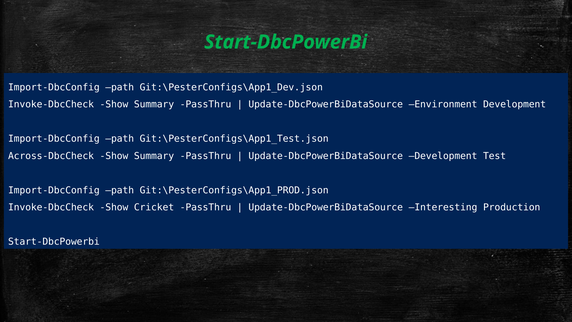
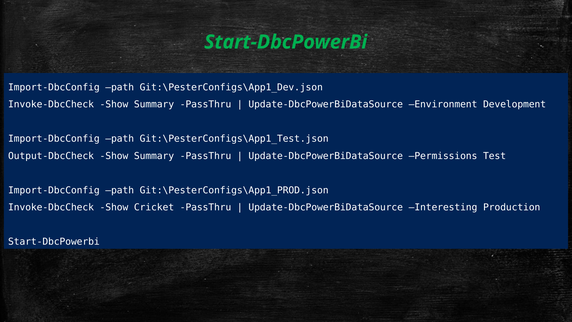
Across-DbcCheck: Across-DbcCheck -> Output-DbcCheck
Update-DbcPowerBiDataSource Development: Development -> Permissions
